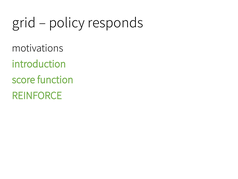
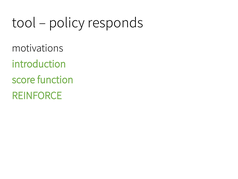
grid: grid -> tool
